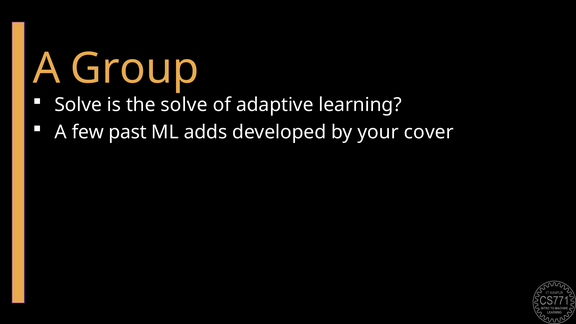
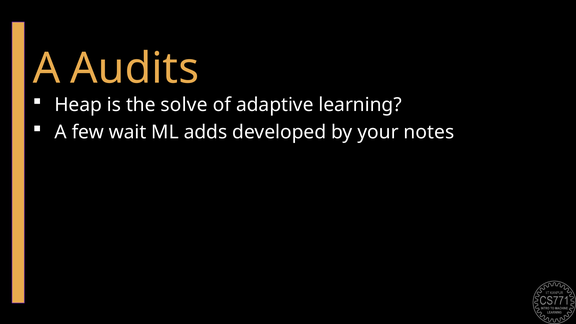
Group: Group -> Audits
Solve at (78, 105): Solve -> Heap
past: past -> wait
cover: cover -> notes
